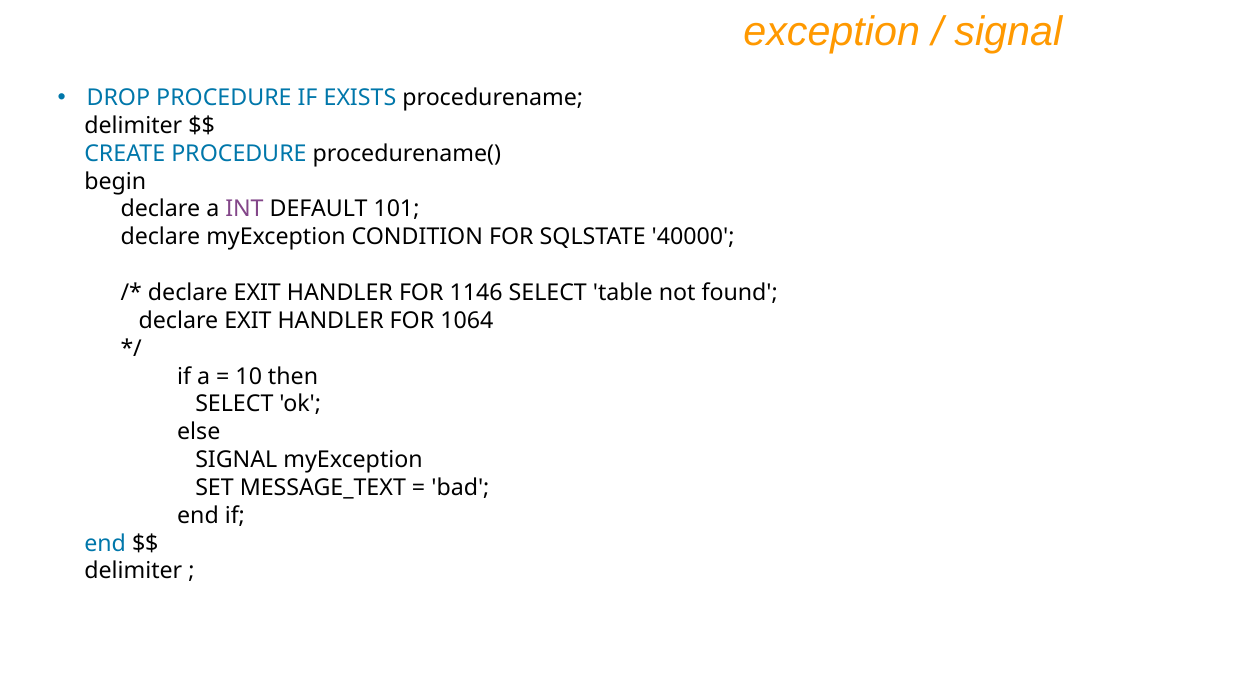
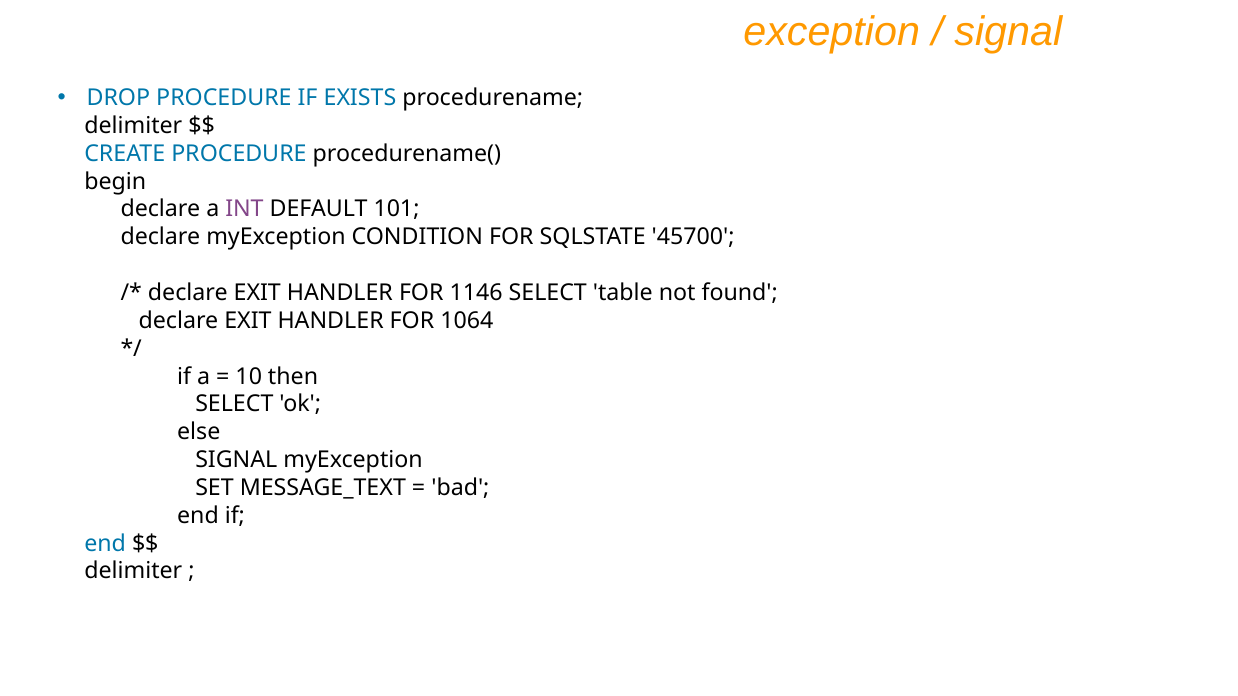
40000: 40000 -> 45700
